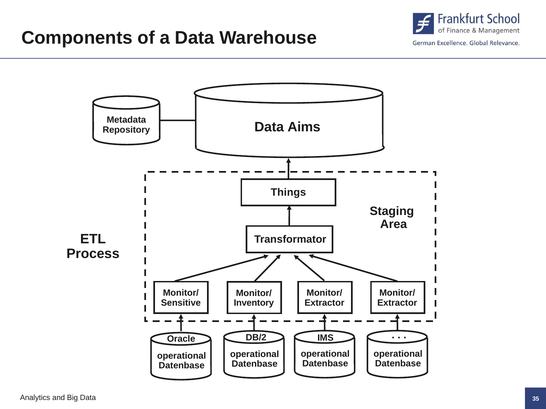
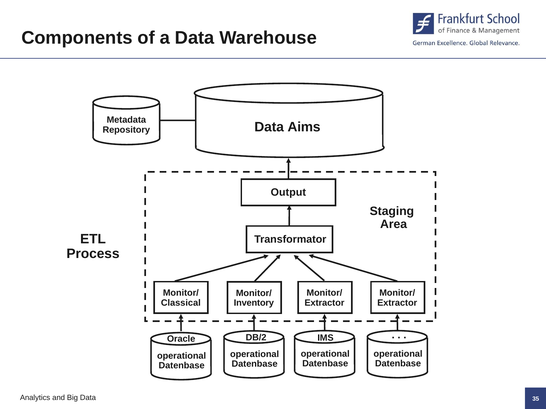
Things: Things -> Output
Sensitive: Sensitive -> Classical
